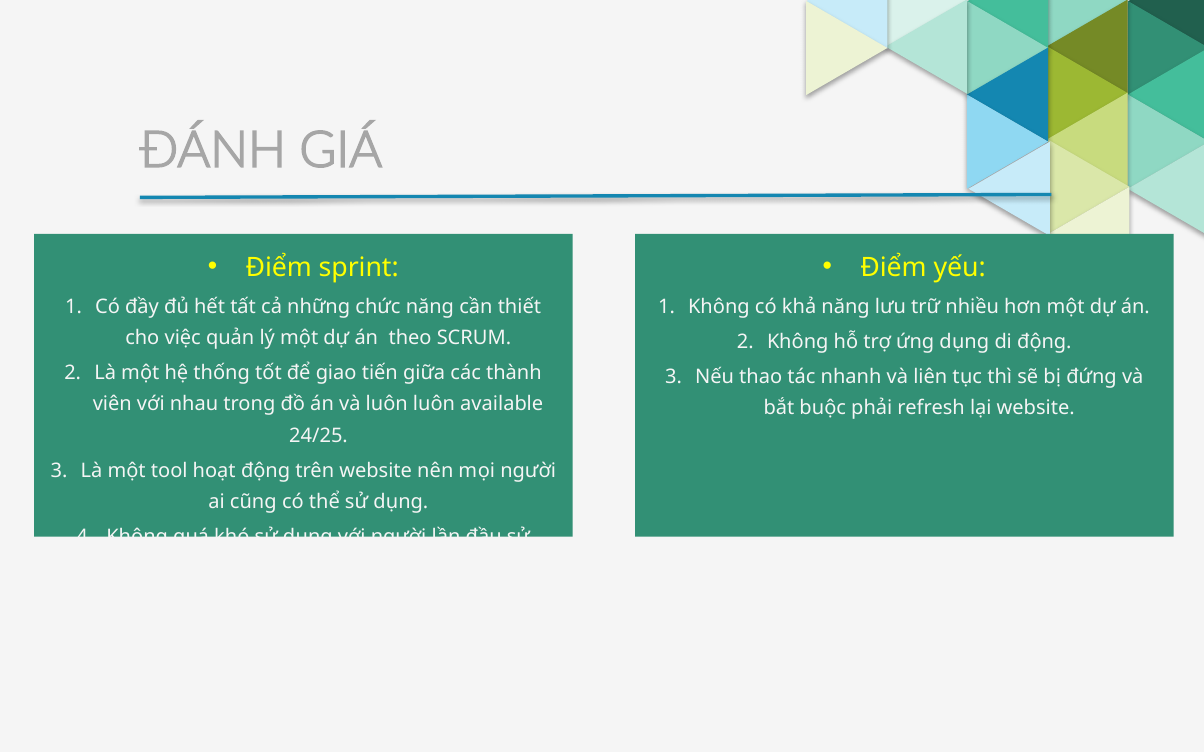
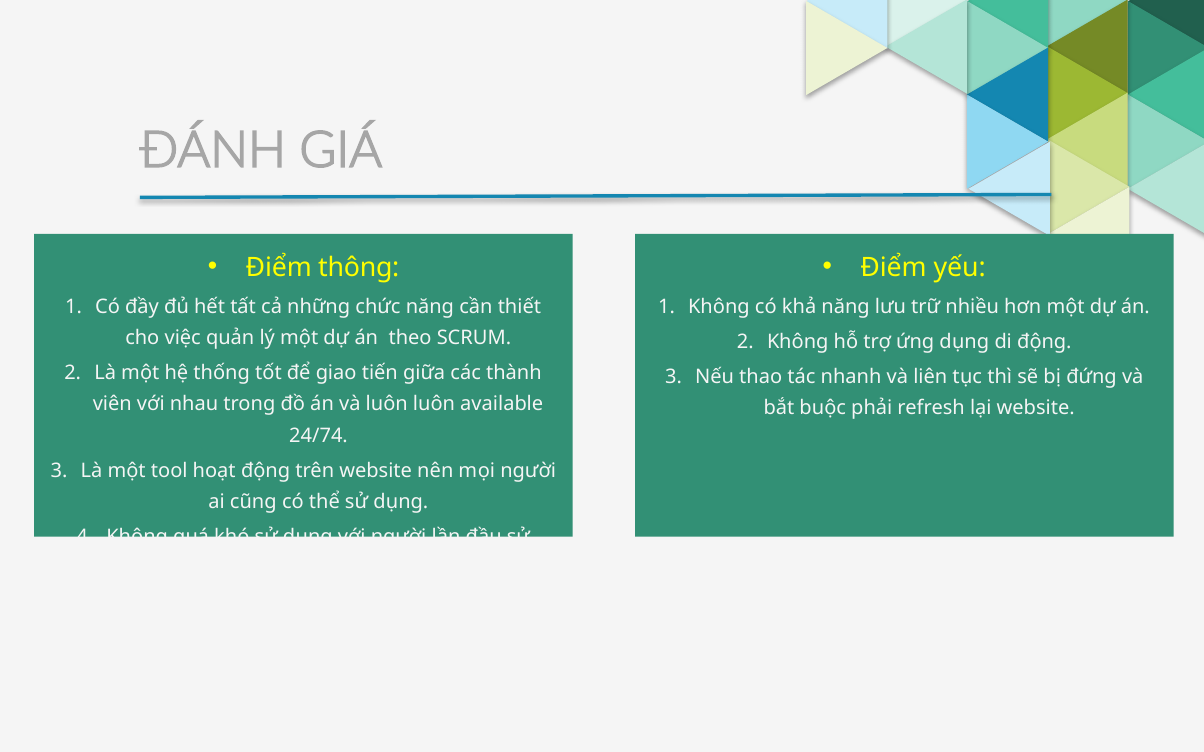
sprint: sprint -> thông
24/25: 24/25 -> 24/74
